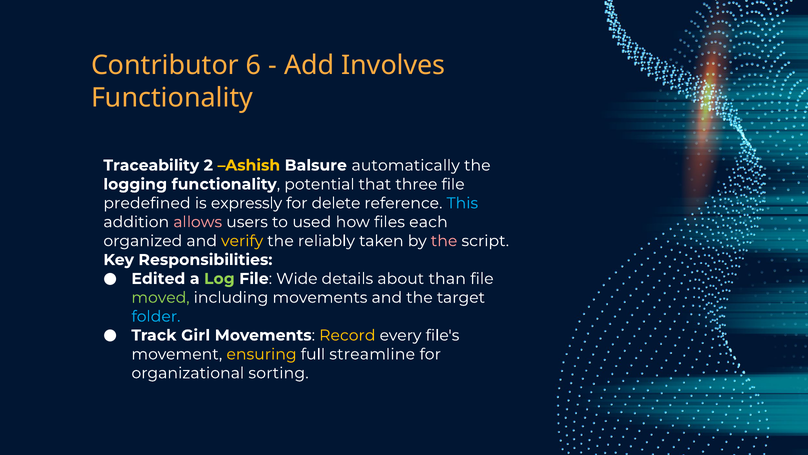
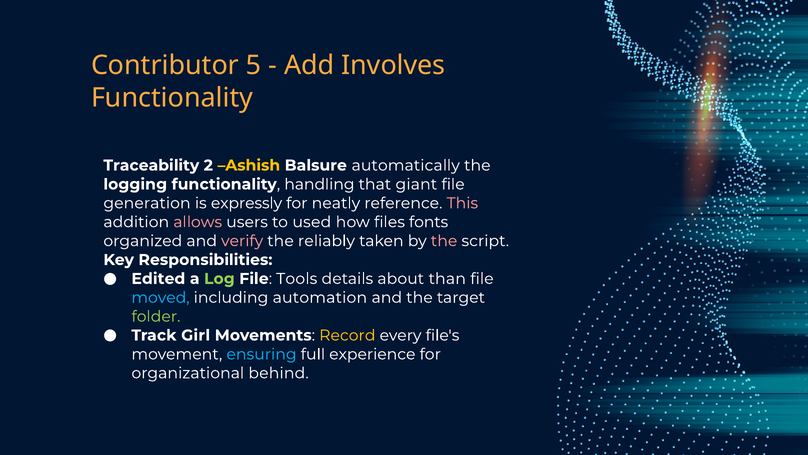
6: 6 -> 5
potential: potential -> handling
three: three -> giant
predefined: predefined -> generation
delete: delete -> neatly
This colour: light blue -> pink
each: each -> fonts
verify colour: yellow -> pink
Wide: Wide -> Tools
moved colour: light green -> light blue
including movements: movements -> automation
folder colour: light blue -> light green
ensuring colour: yellow -> light blue
streamline: streamline -> experience
sorting: sorting -> behind
